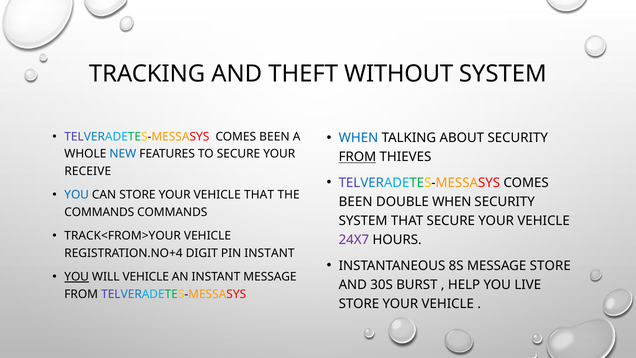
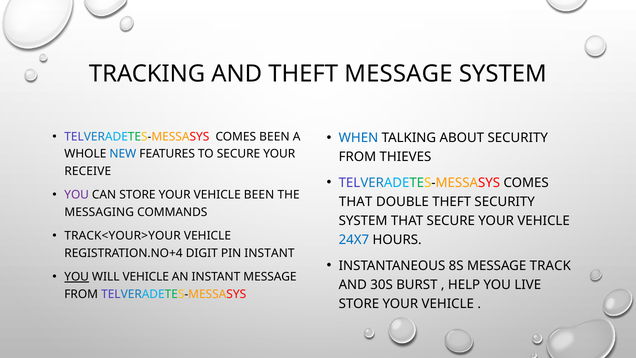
THEFT WITHOUT: WITHOUT -> MESSAGE
FROM at (357, 157) underline: present -> none
YOU at (77, 195) colour: blue -> purple
VEHICLE THAT: THAT -> BEEN
BEEN at (356, 202): BEEN -> THAT
DOUBLE WHEN: WHEN -> THEFT
COMMANDS at (99, 212): COMMANDS -> MESSAGING
TRACK<FROM>YOUR: TRACK<FROM>YOUR -> TRACK<YOUR>YOUR
24X7 colour: purple -> blue
MESSAGE STORE: STORE -> TRACK
